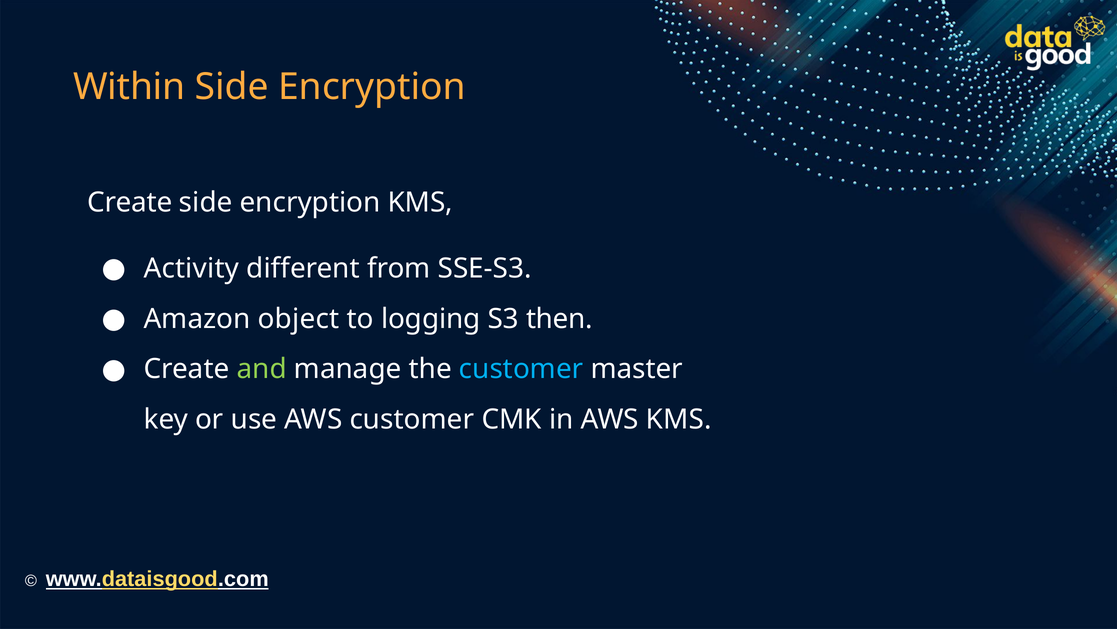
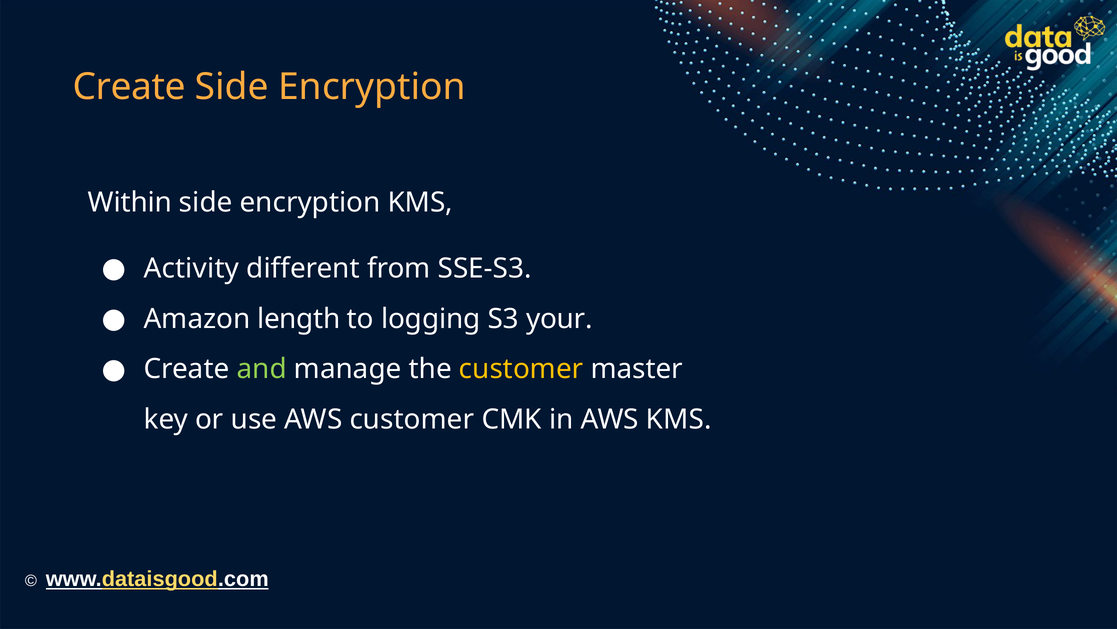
Within at (129, 87): Within -> Create
Create at (130, 202): Create -> Within
object: object -> length
then: then -> your
customer at (521, 369) colour: light blue -> yellow
